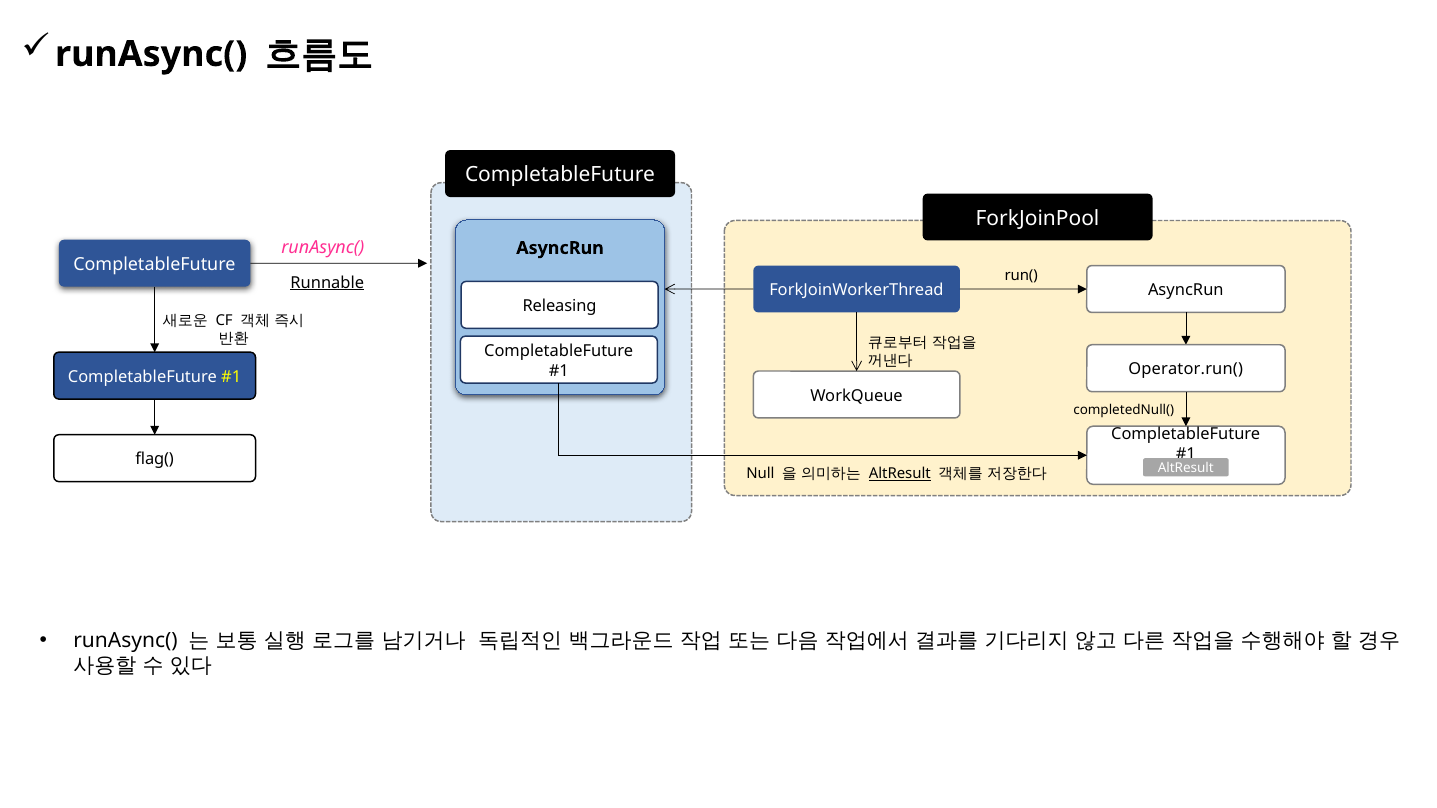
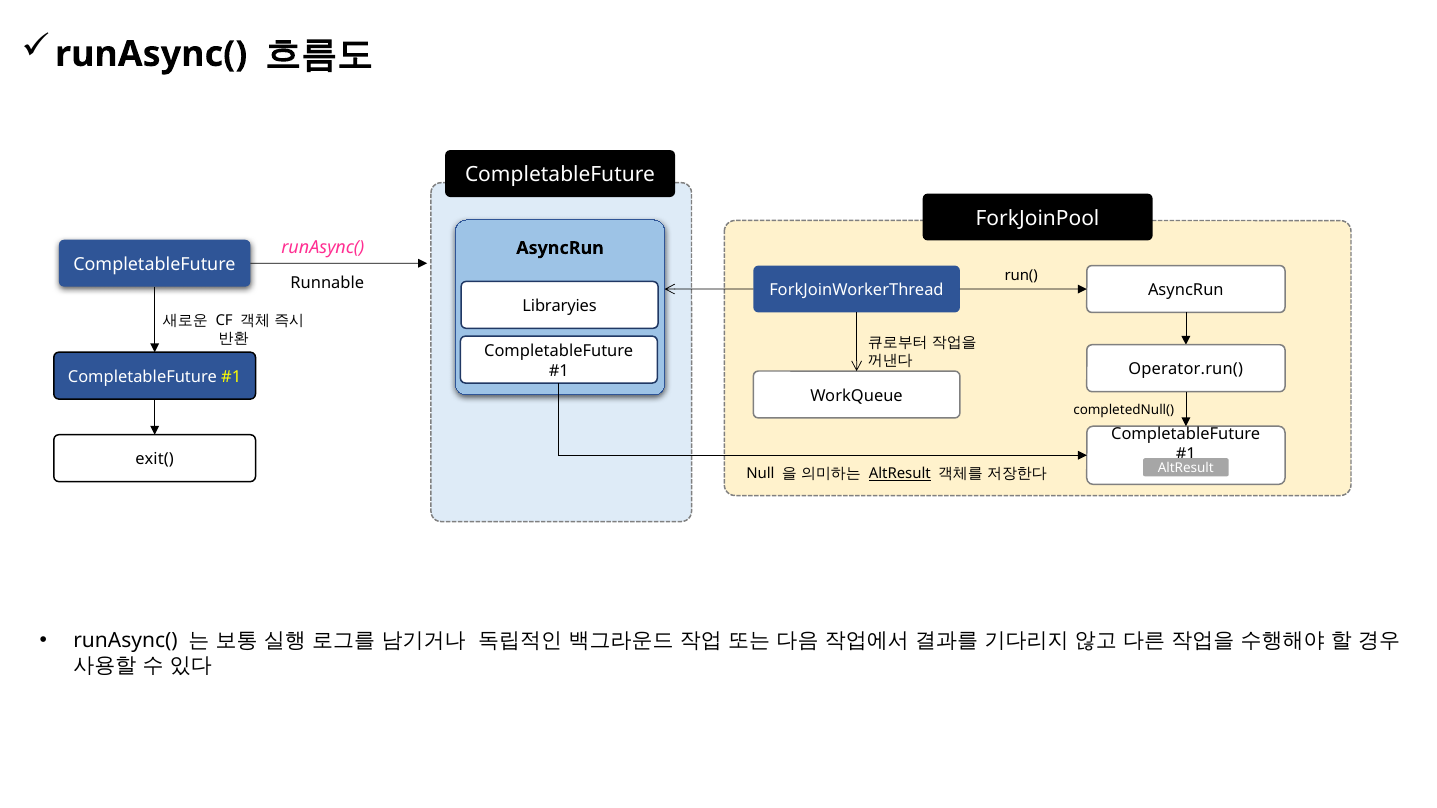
Runnable underline: present -> none
Releasing: Releasing -> Libraryies
flag(: flag( -> exit(
